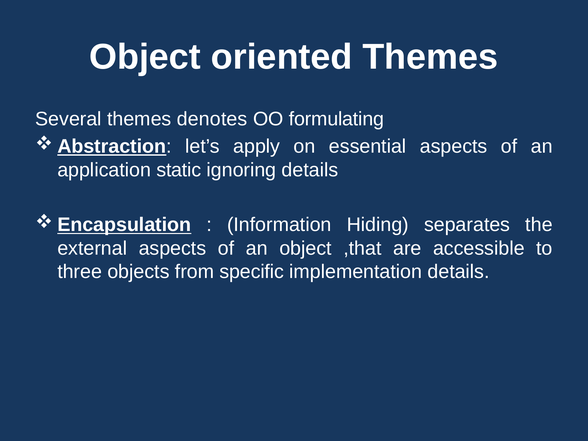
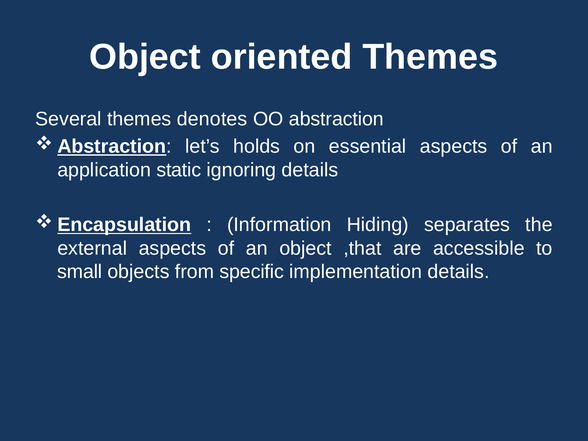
formulating: formulating -> abstraction
apply: apply -> holds
three: three -> small
